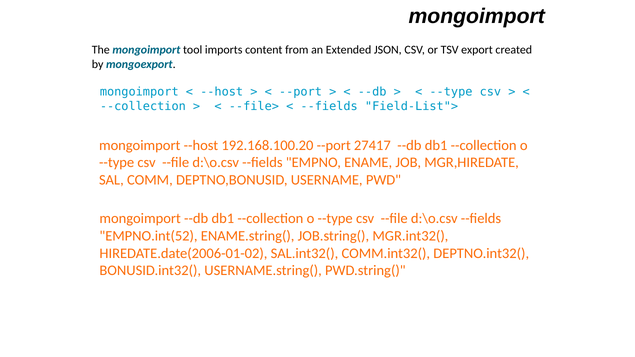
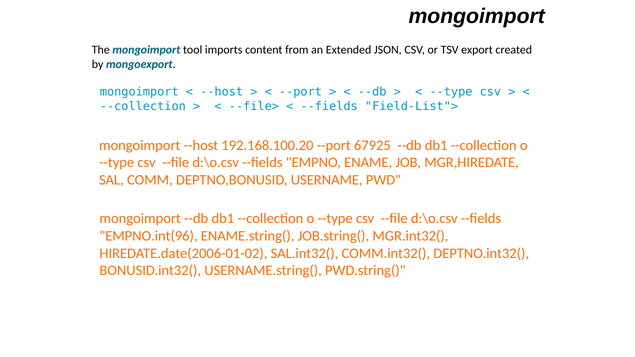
27417: 27417 -> 67925
EMPNO.int(52: EMPNO.int(52 -> EMPNO.int(96
